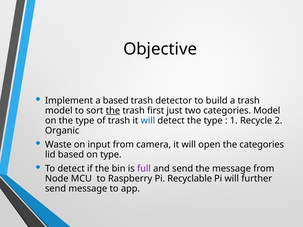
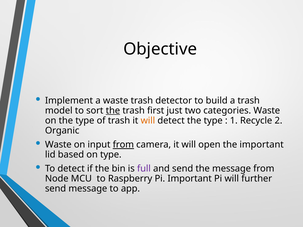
a based: based -> waste
categories Model: Model -> Waste
will at (148, 121) colour: blue -> orange
from at (123, 145) underline: none -> present
the categories: categories -> important
Pi Recyclable: Recyclable -> Important
